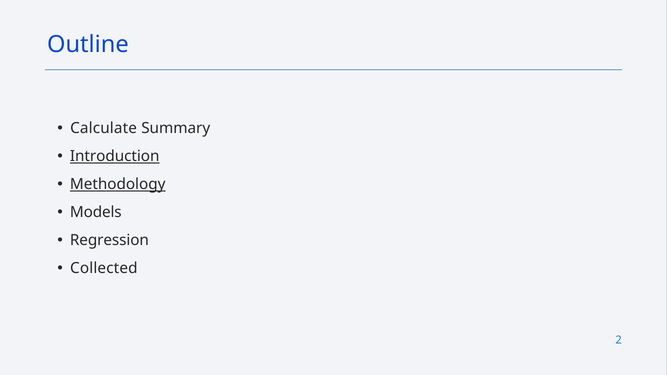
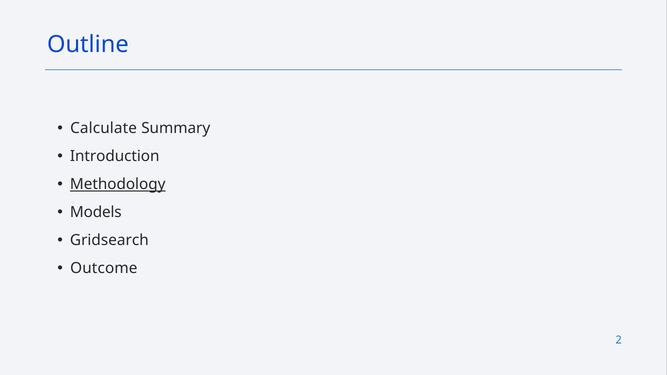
Introduction underline: present -> none
Regression: Regression -> Gridsearch
Collected: Collected -> Outcome
